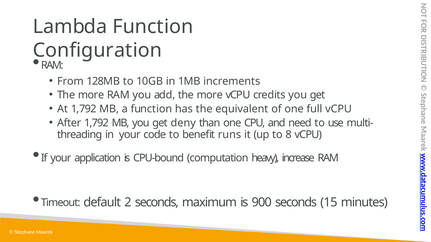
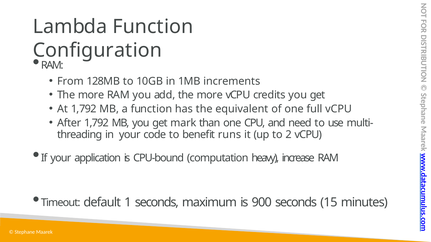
deny: deny -> mark
8: 8 -> 2
2: 2 -> 1
